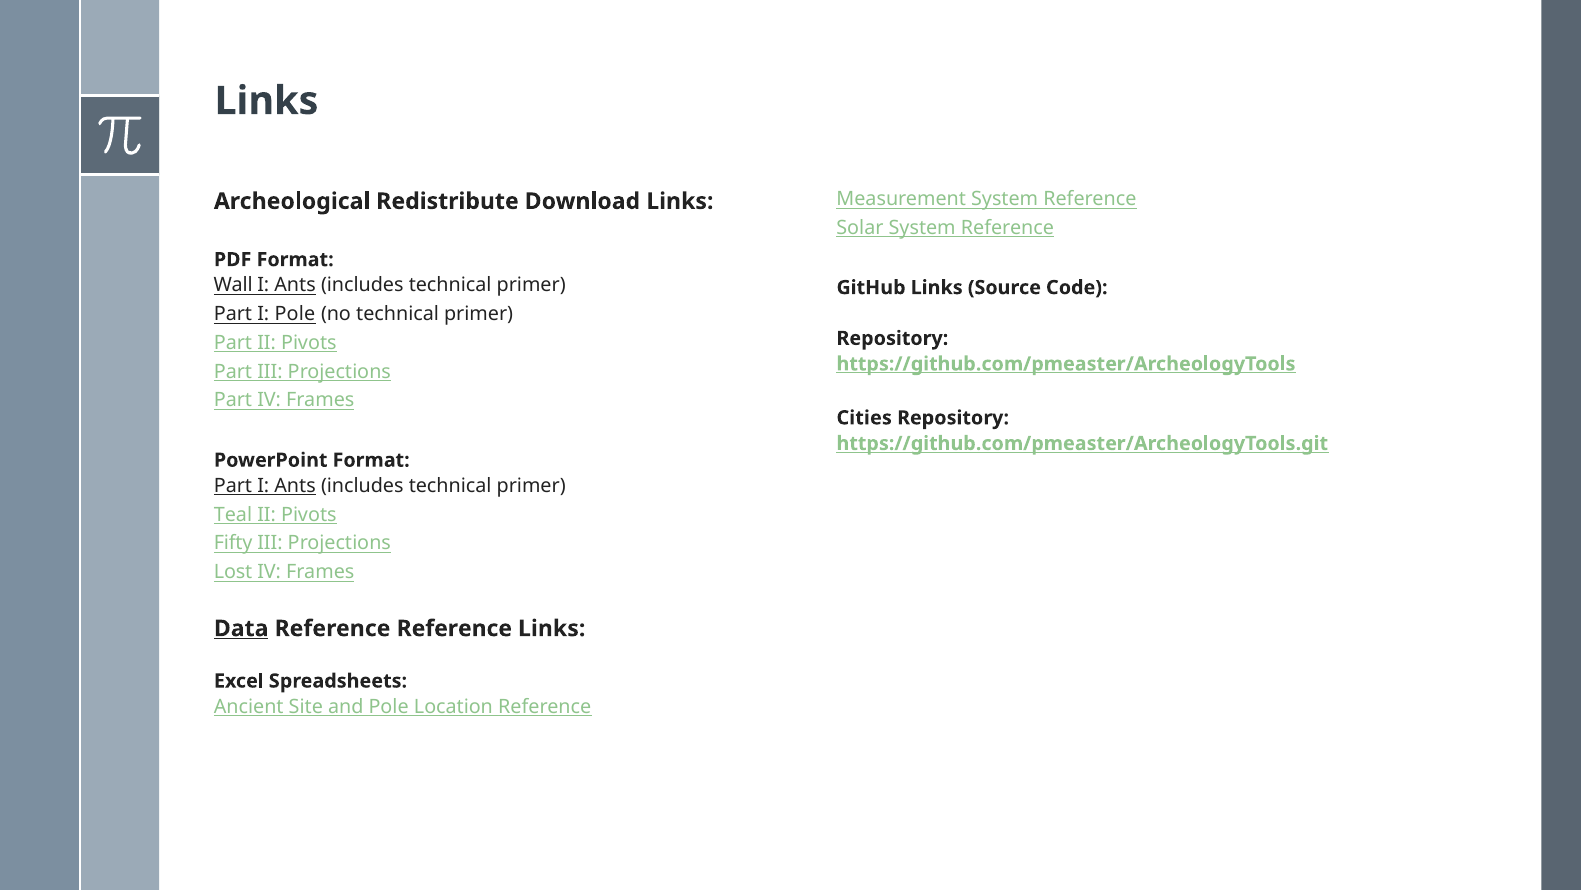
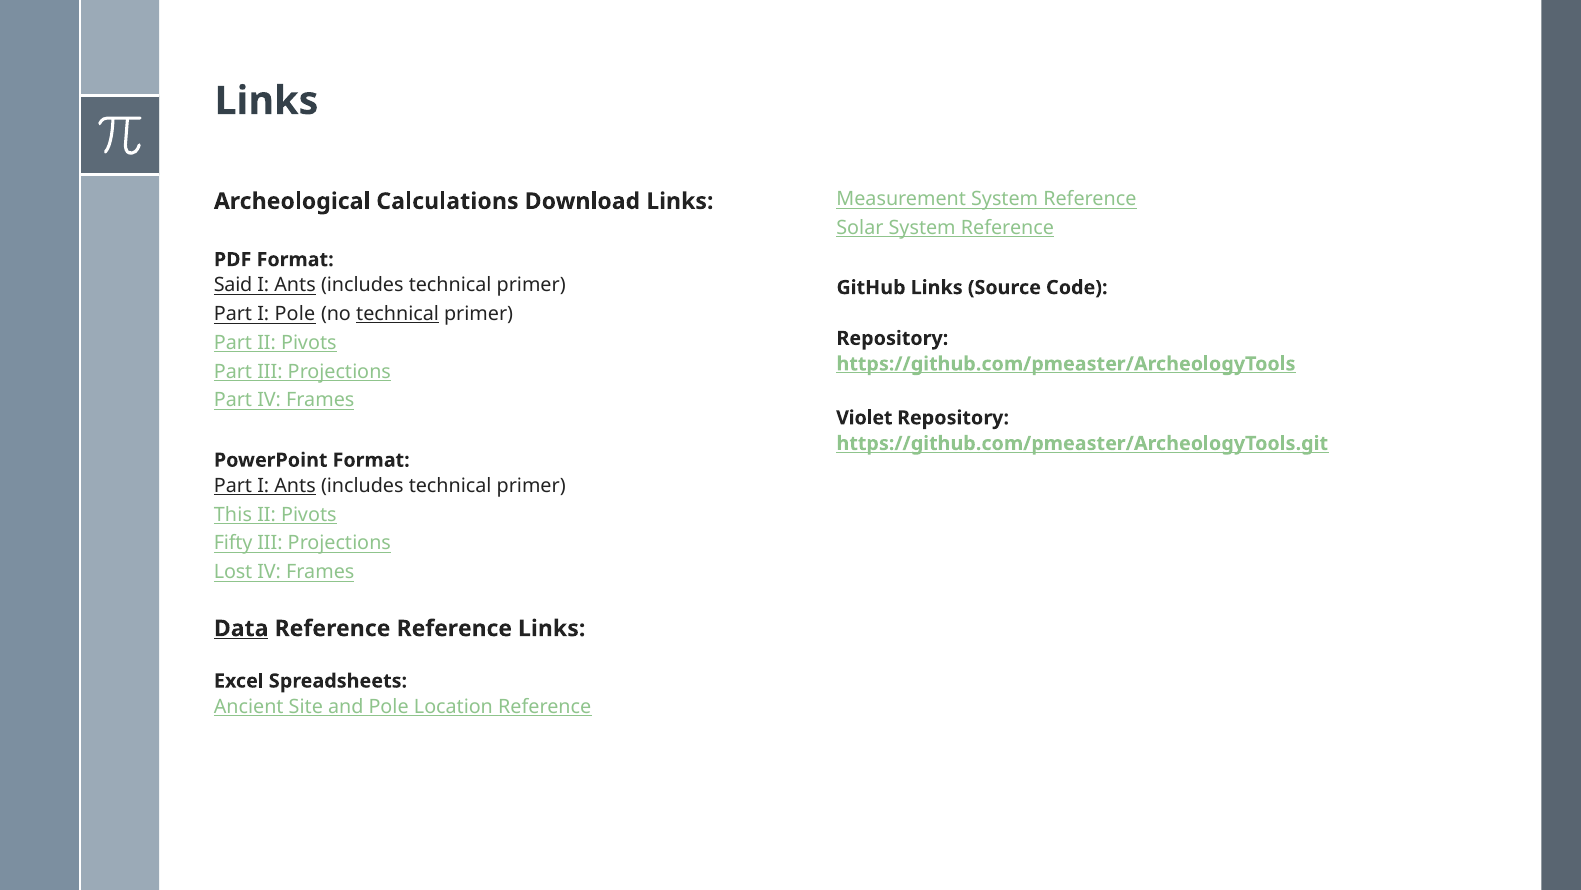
Redistribute: Redistribute -> Calculations
Wall: Wall -> Said
technical at (398, 314) underline: none -> present
Cities: Cities -> Violet
Teal: Teal -> This
